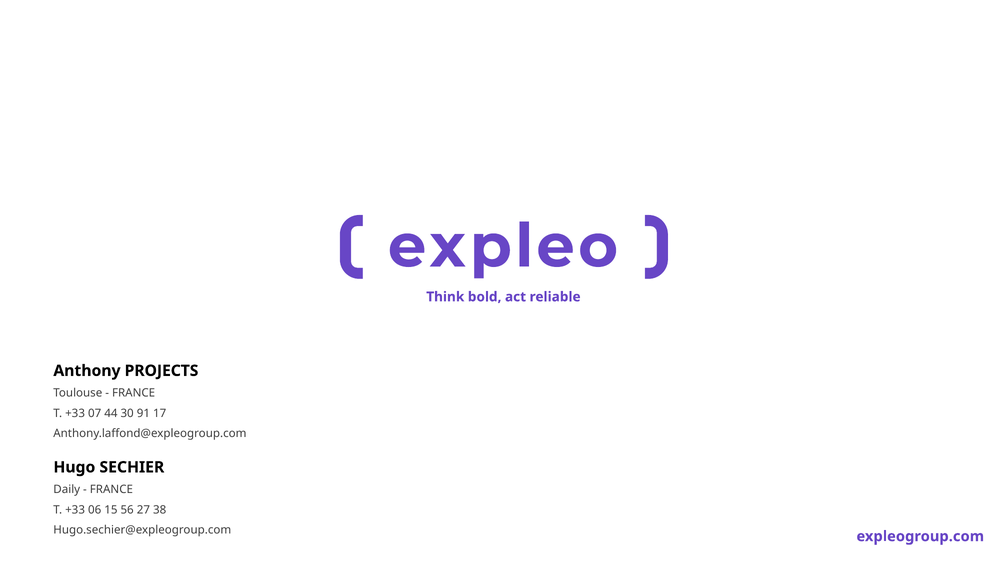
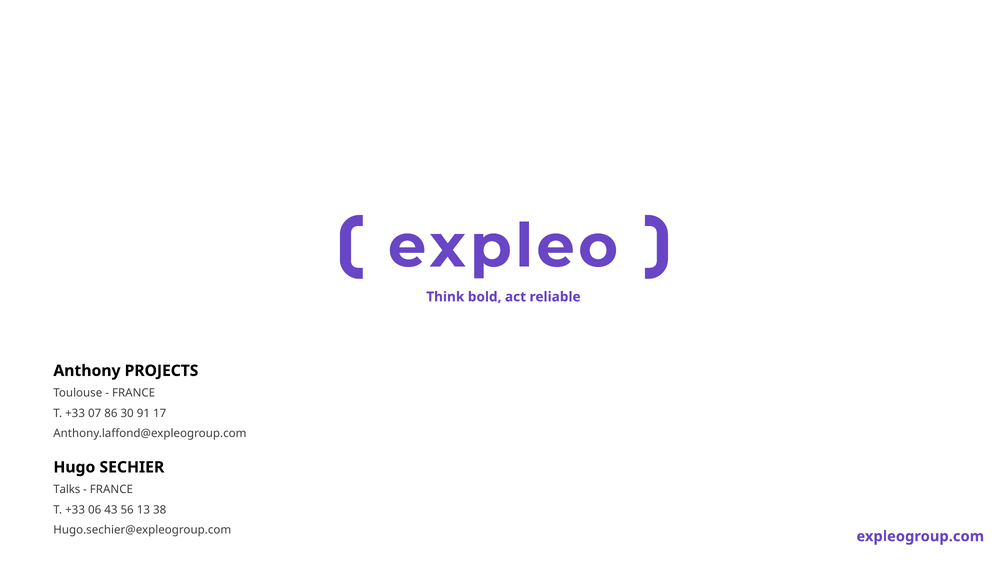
44: 44 -> 86
Daily: Daily -> Talks
15: 15 -> 43
27: 27 -> 13
